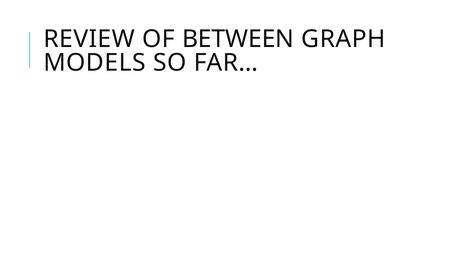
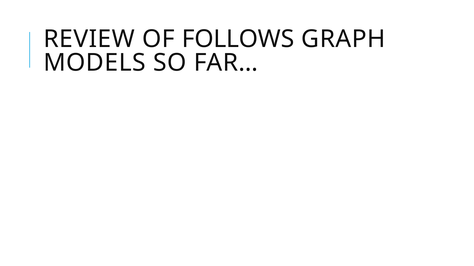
BETWEEN: BETWEEN -> FOLLOWS
